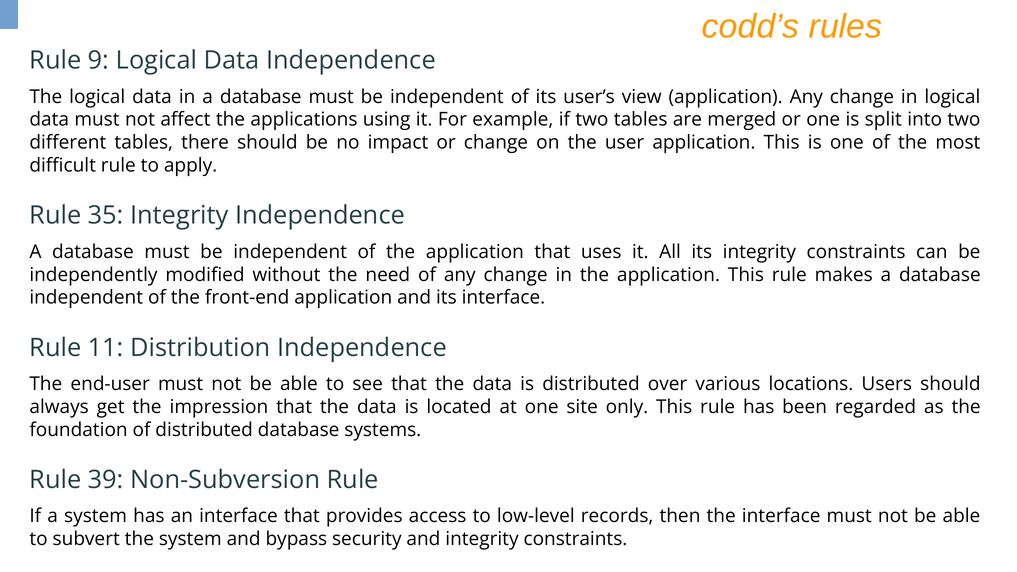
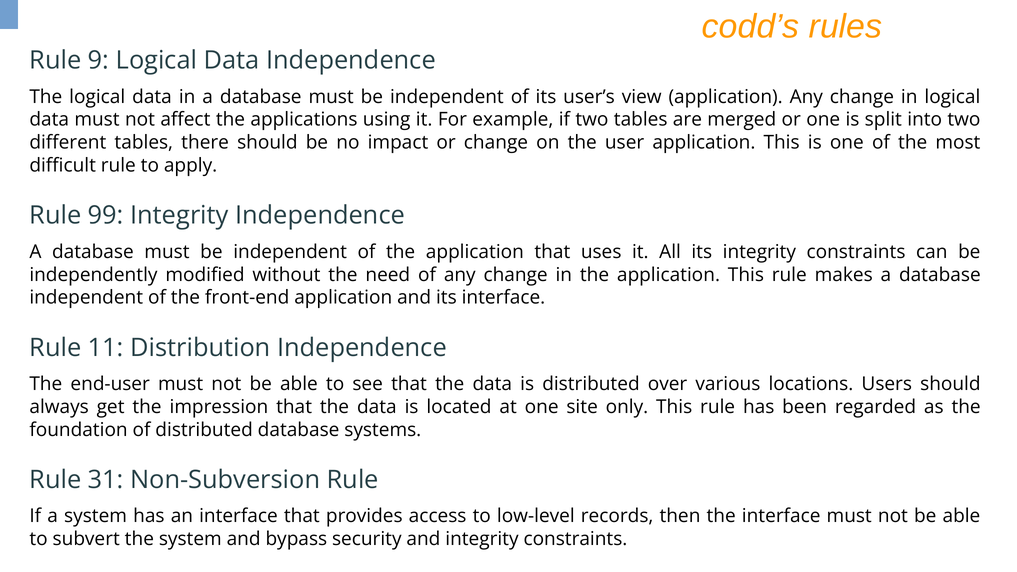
35: 35 -> 99
39: 39 -> 31
